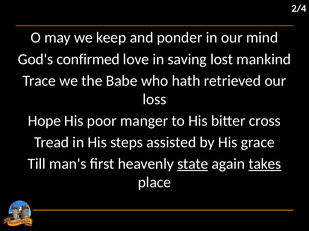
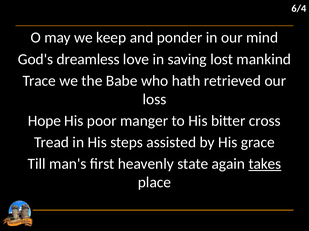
2/4: 2/4 -> 6/4
confirmed: confirmed -> dreamless
state underline: present -> none
